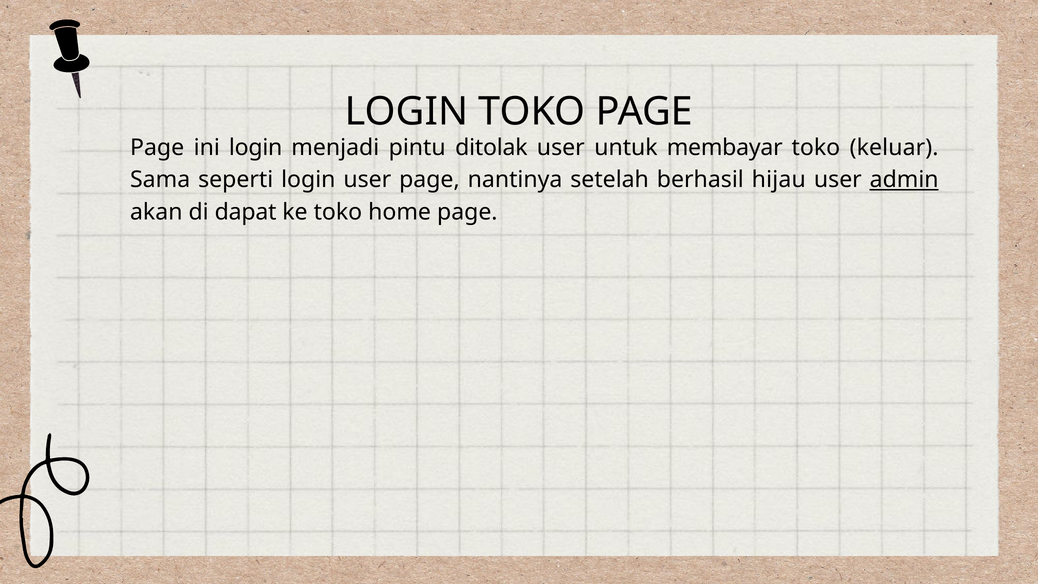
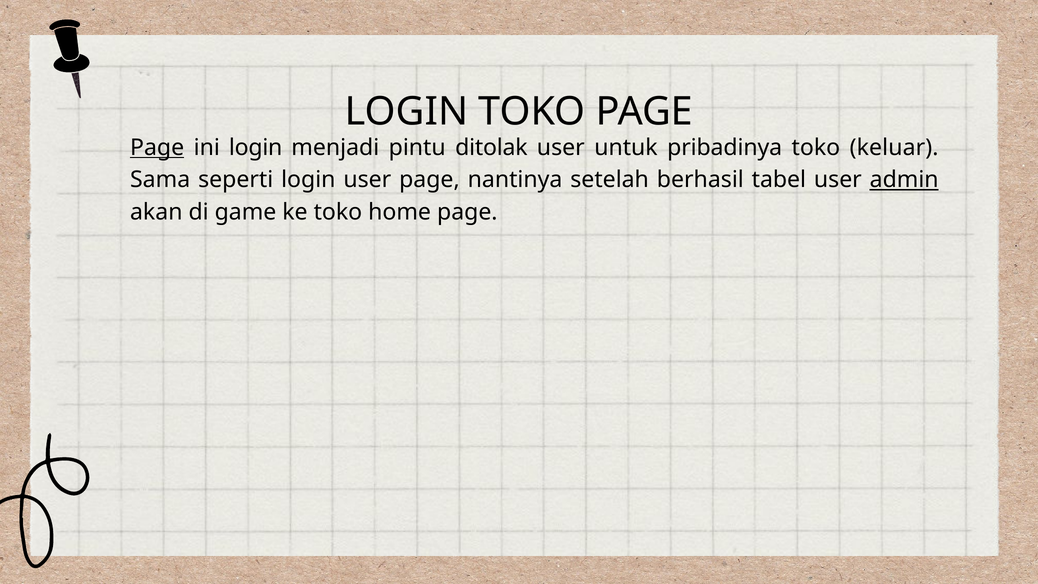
Page at (157, 148) underline: none -> present
membayar: membayar -> pribadinya
hijau: hijau -> tabel
dapat: dapat -> game
